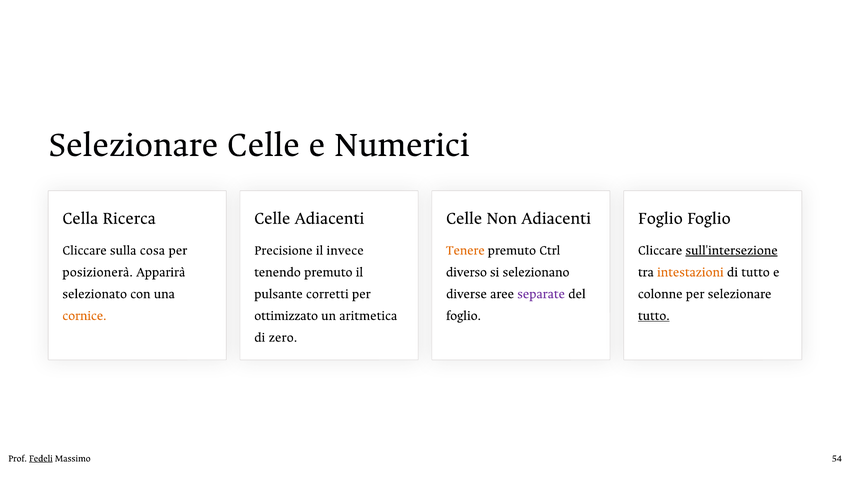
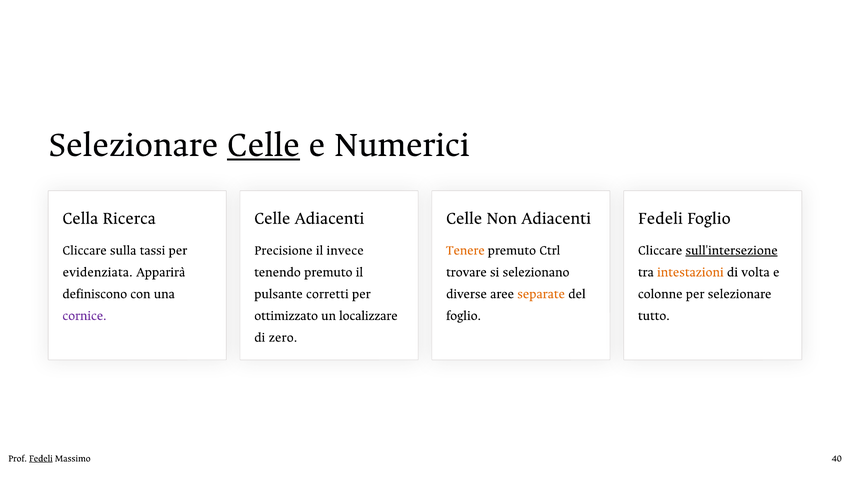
Celle at (263, 144) underline: none -> present
Foglio at (660, 218): Foglio -> Fedeli
cosa: cosa -> tassi
posizionerà: posizionerà -> evidenziata
diverso: diverso -> trovare
di tutto: tutto -> volta
selezionato: selezionato -> definiscono
separate colour: purple -> orange
cornice colour: orange -> purple
aritmetica: aritmetica -> localizzare
tutto at (654, 315) underline: present -> none
54: 54 -> 40
